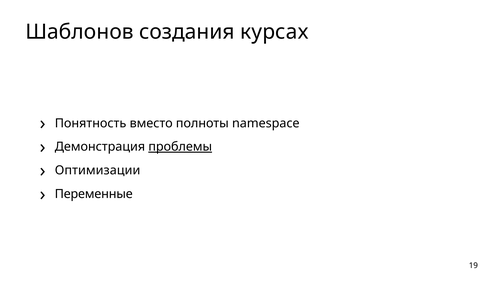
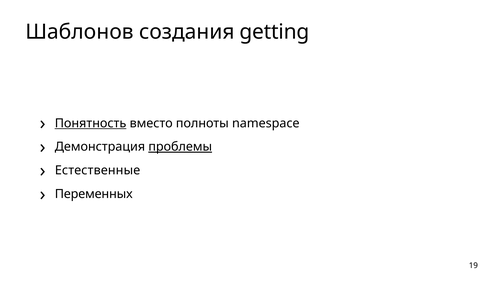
курсах: курсах -> getting
Понятность underline: none -> present
Оптимизации: Оптимизации -> Естественные
Переменные: Переменные -> Переменных
